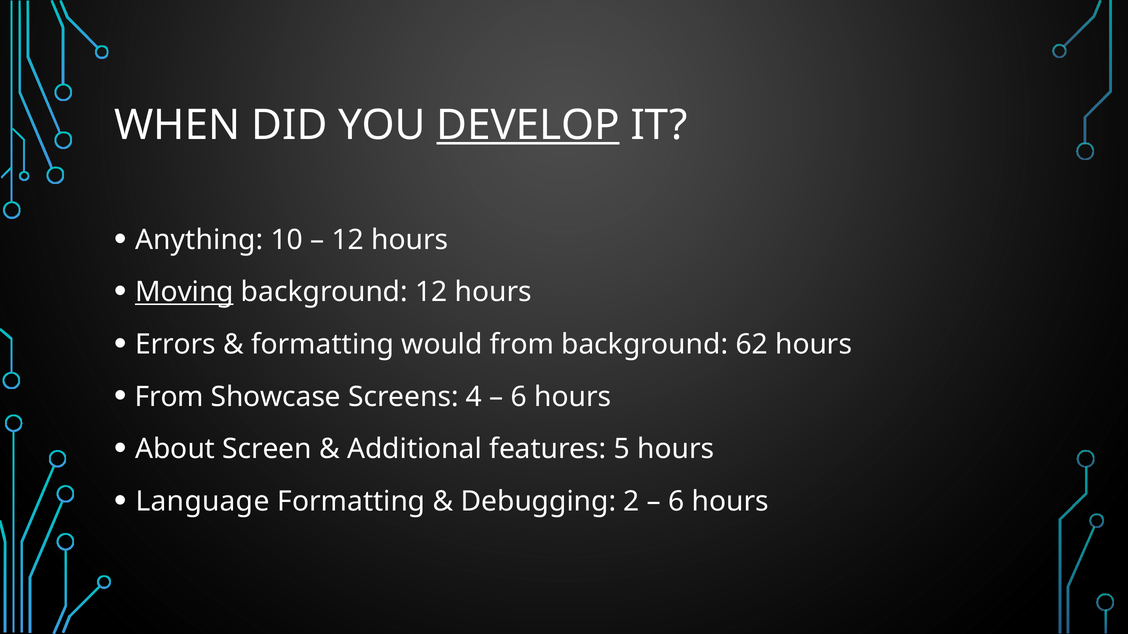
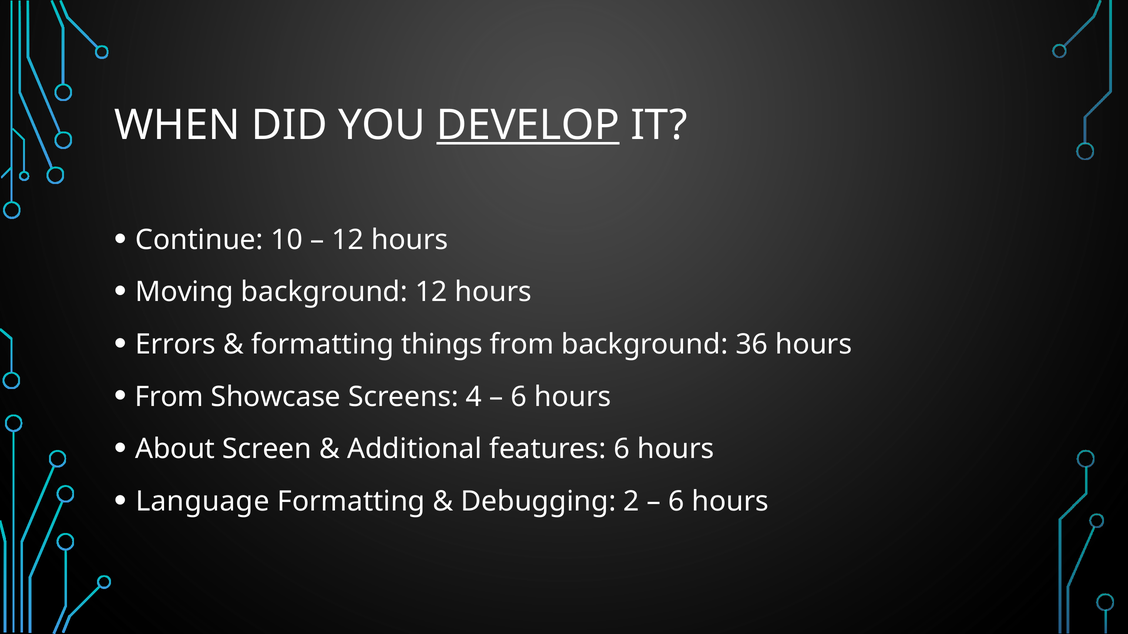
Anything: Anything -> Continue
Moving underline: present -> none
would: would -> things
62: 62 -> 36
features 5: 5 -> 6
